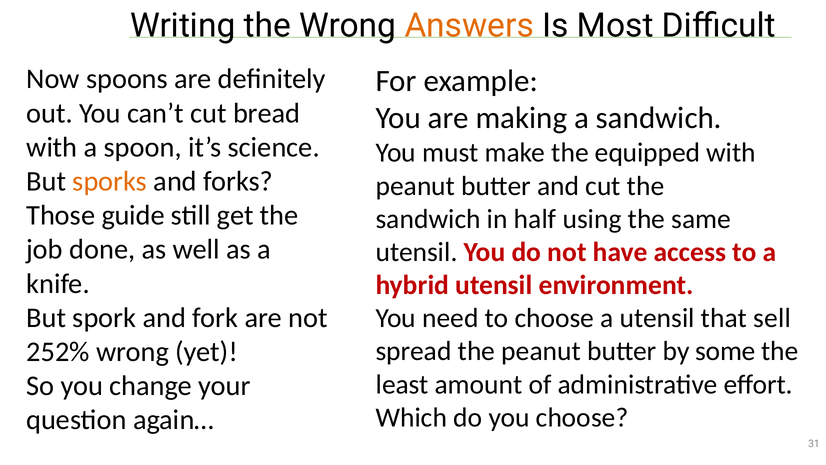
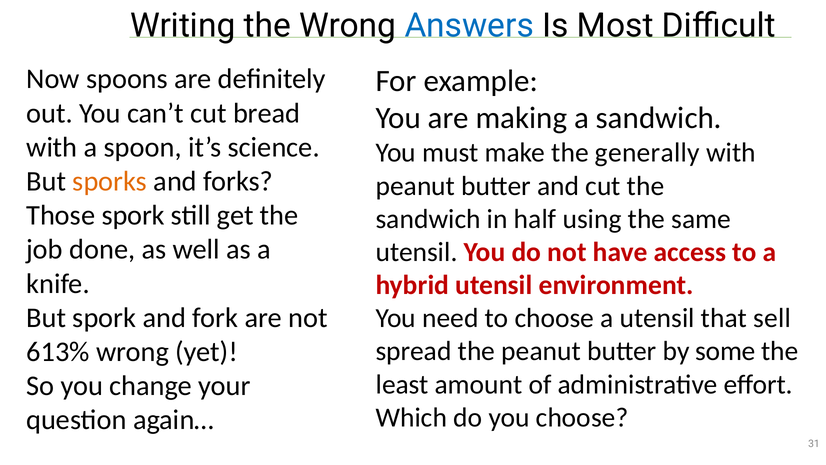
Answers colour: orange -> blue
equipped: equipped -> generally
Those guide: guide -> spork
252%: 252% -> 613%
